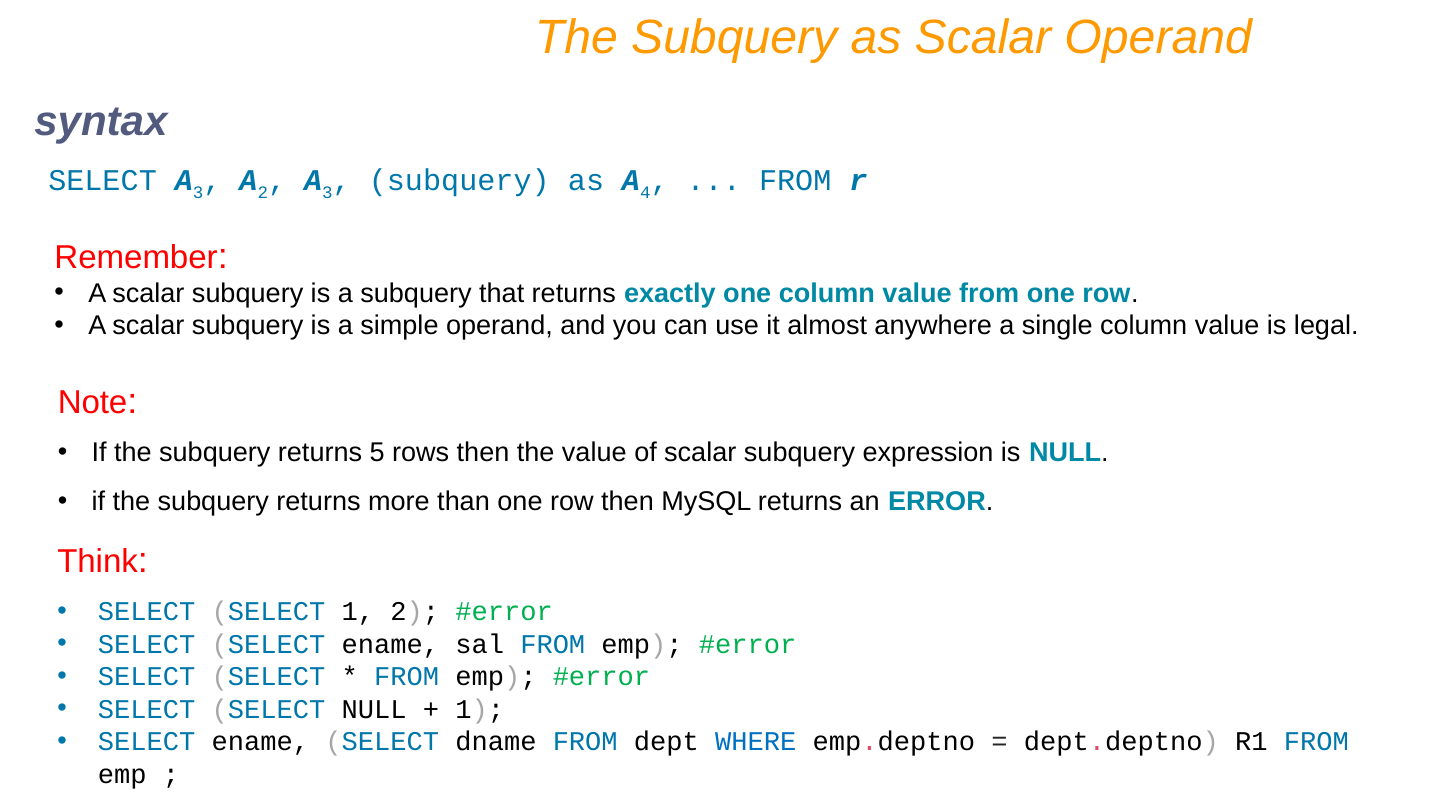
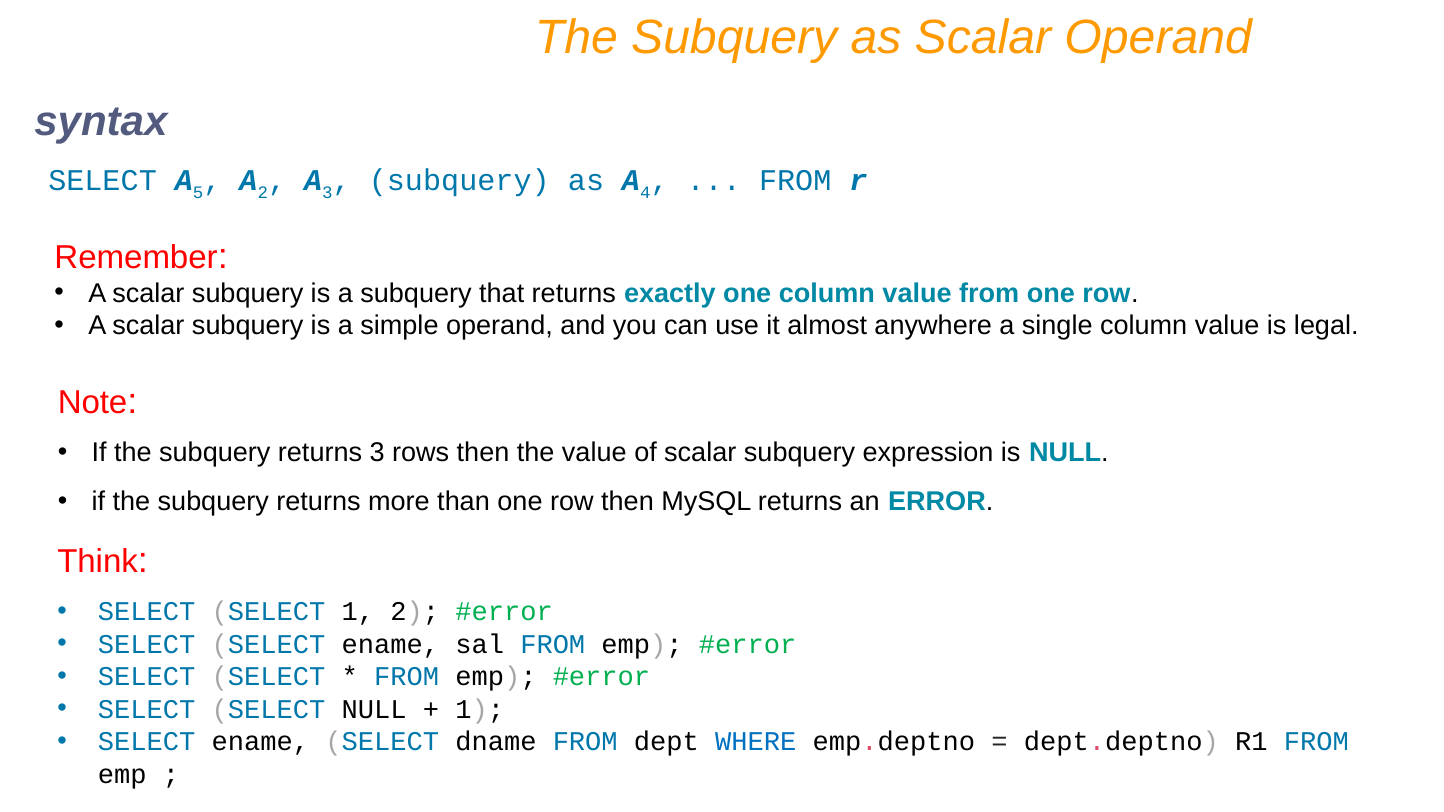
SELECT A 3: 3 -> 5
returns 5: 5 -> 3
